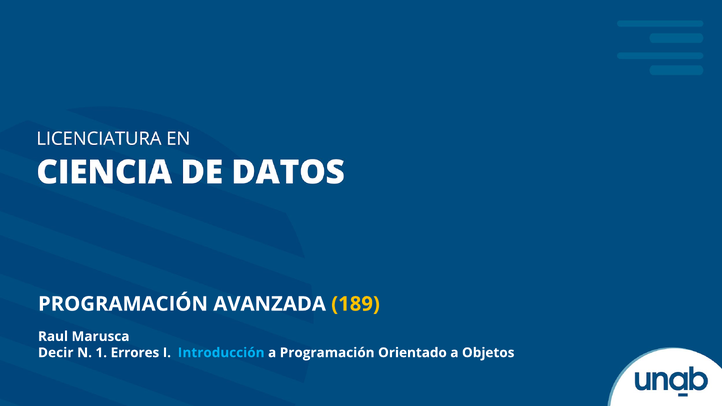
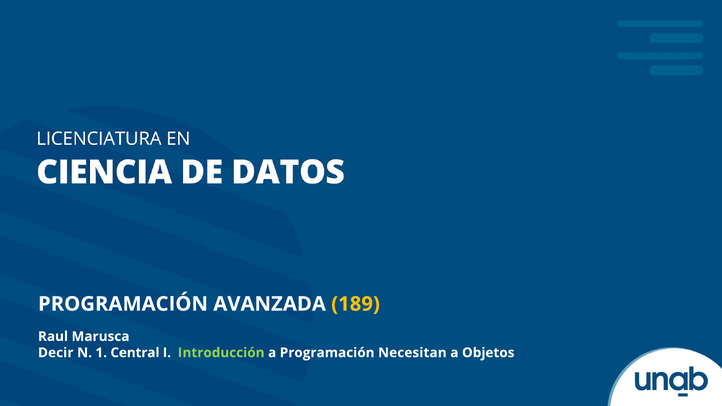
Errores: Errores -> Central
Introducción colour: light blue -> light green
Orientado: Orientado -> Necesitan
